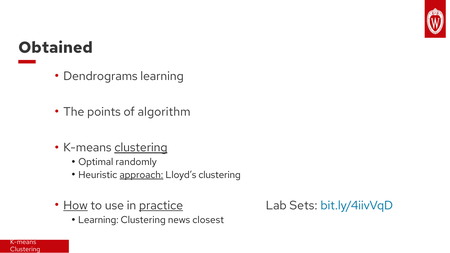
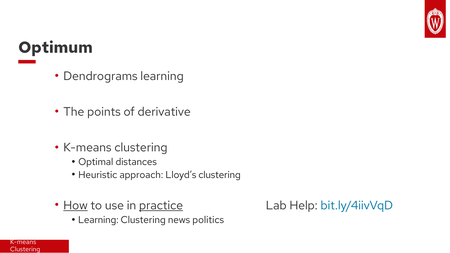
Obtained: Obtained -> Optimum
algorithm: algorithm -> derivative
clustering at (141, 148) underline: present -> none
randomly: randomly -> distances
approach underline: present -> none
Sets: Sets -> Help
closest: closest -> politics
